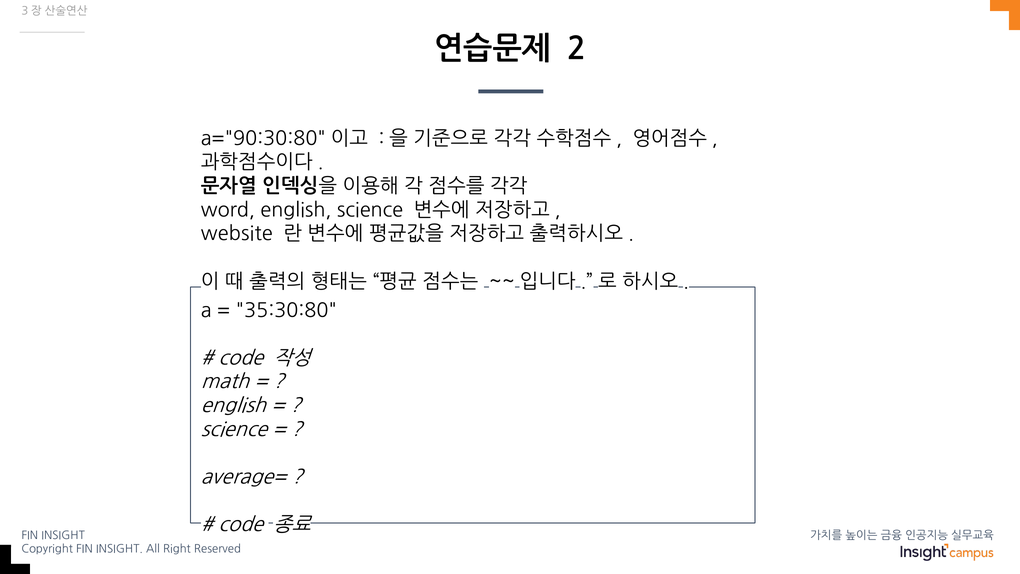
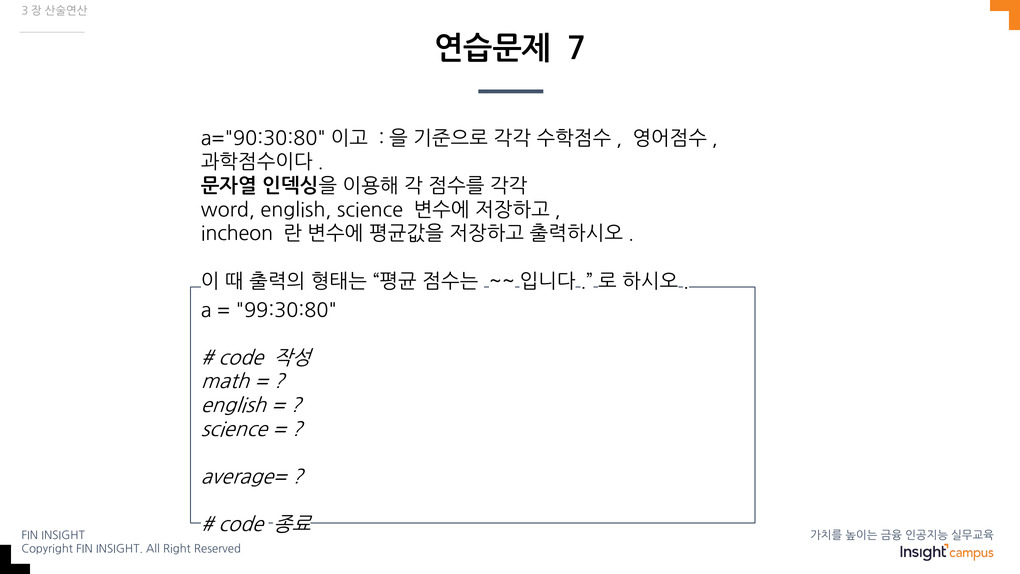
2: 2 -> 7
website: website -> incheon
35:30:80: 35:30:80 -> 99:30:80
